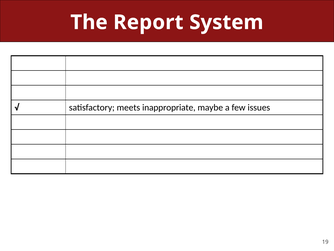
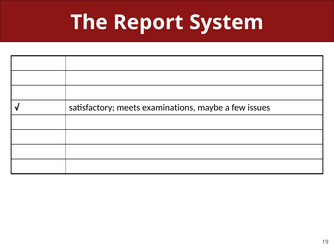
inappropriate: inappropriate -> examinations
